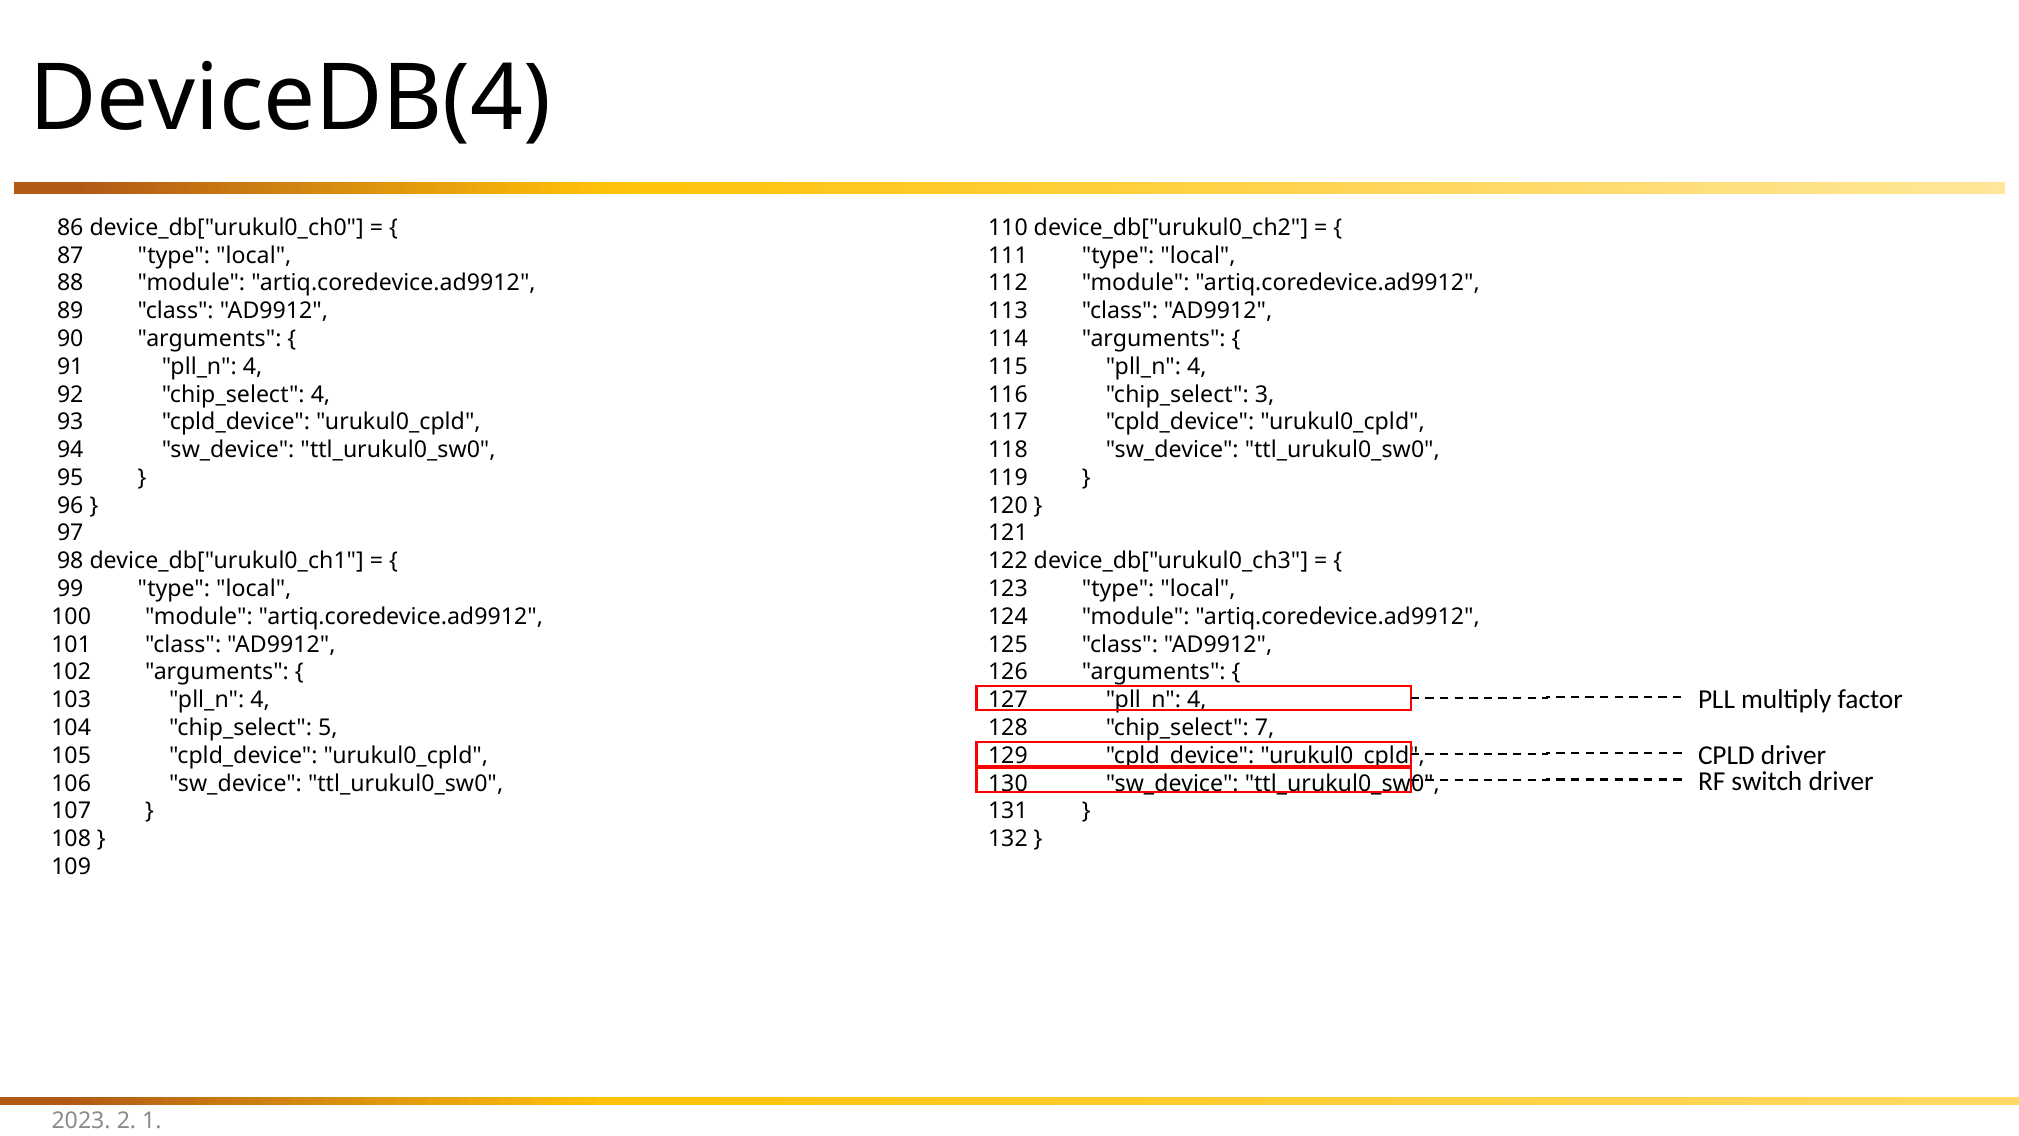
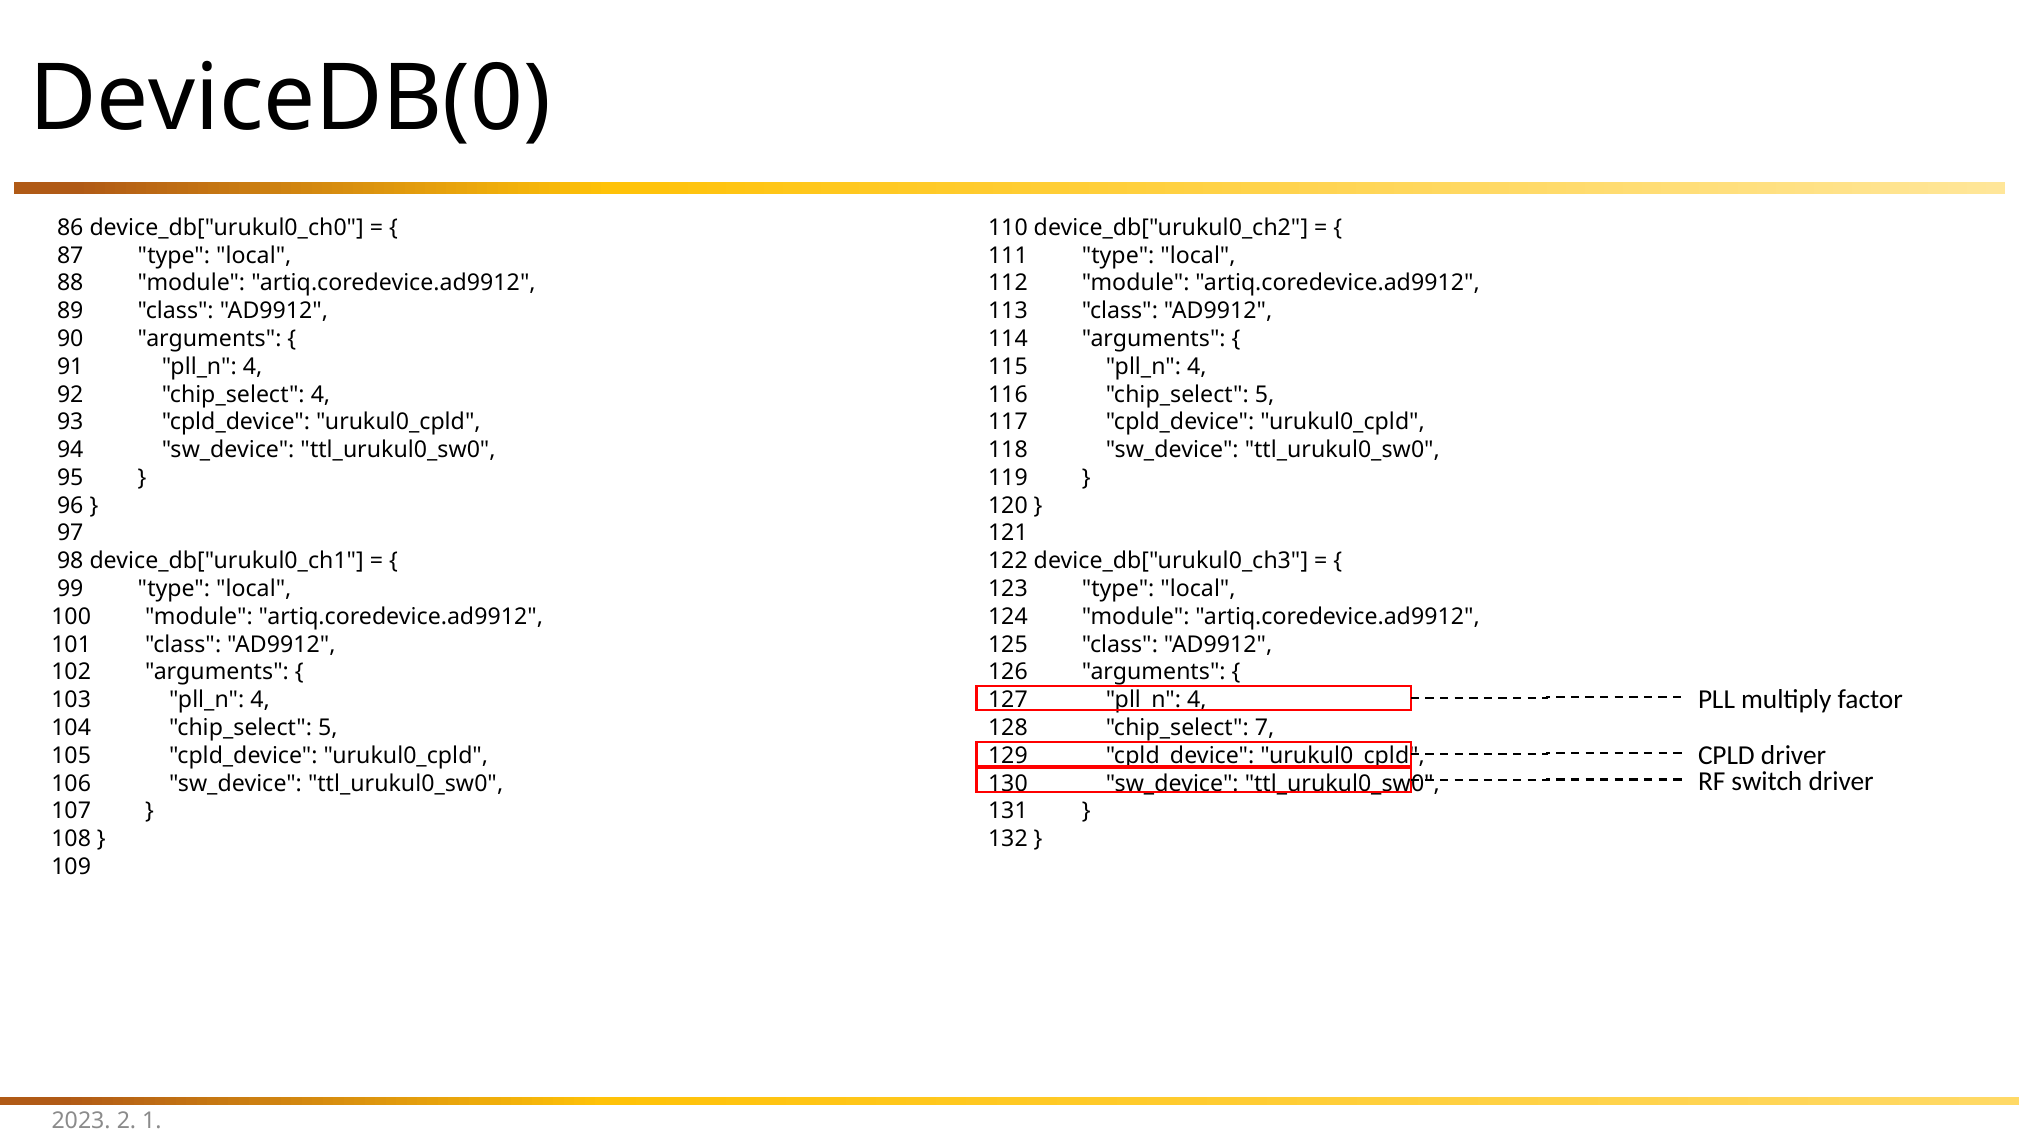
DeviceDB(4: DeviceDB(4 -> DeviceDB(0
116 chip_select 3: 3 -> 5
